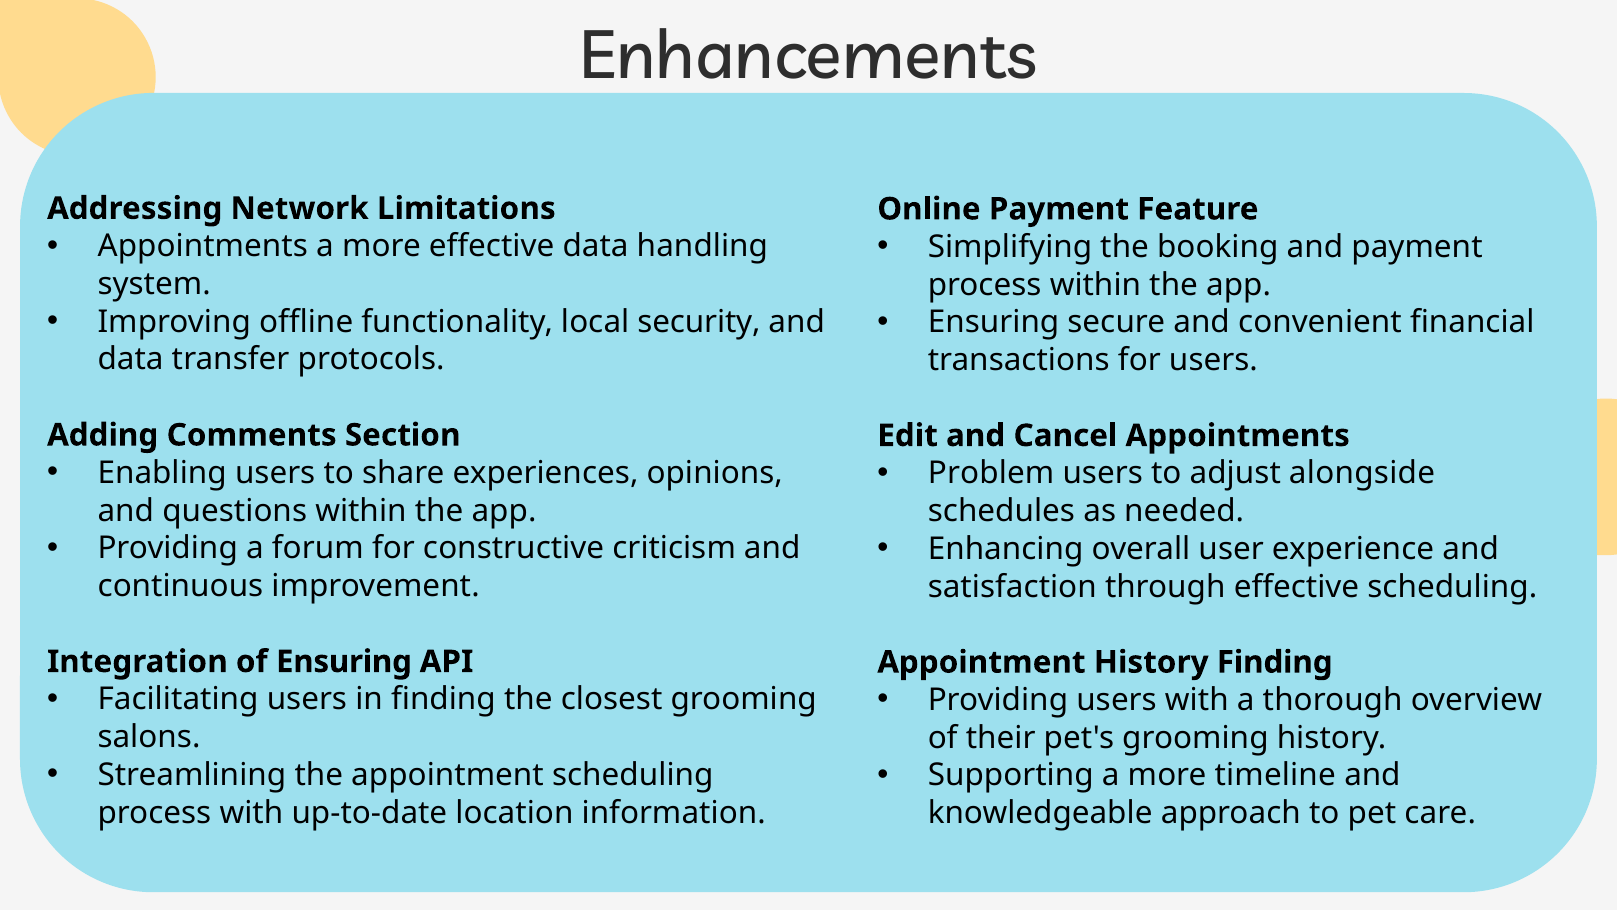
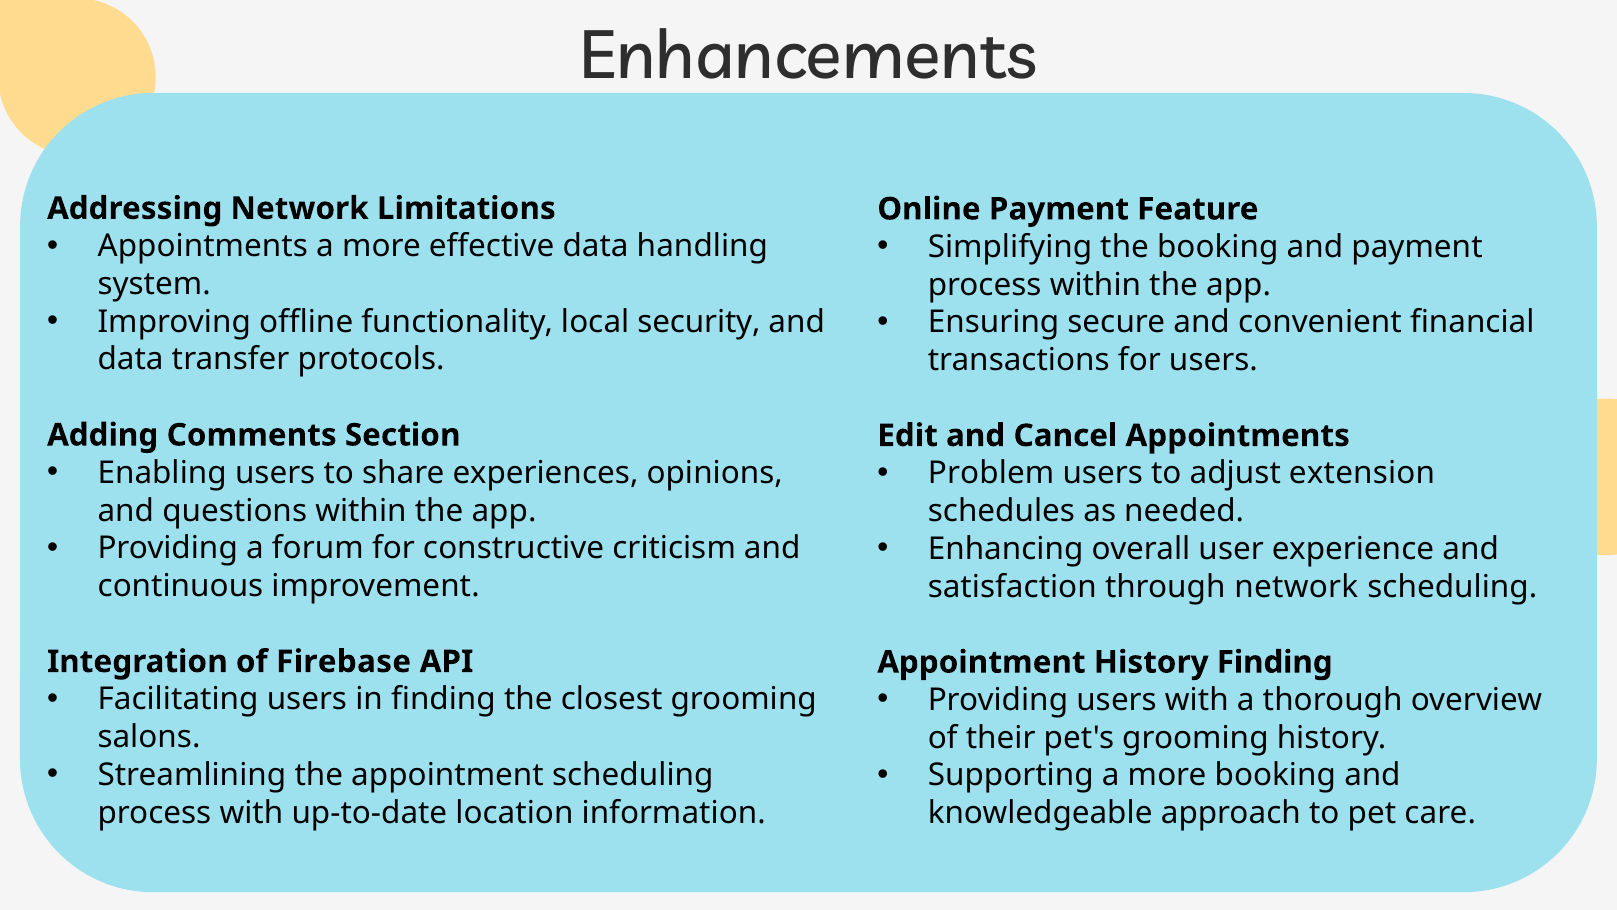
alongside: alongside -> extension
through effective: effective -> network
of Ensuring: Ensuring -> Firebase
more timeline: timeline -> booking
